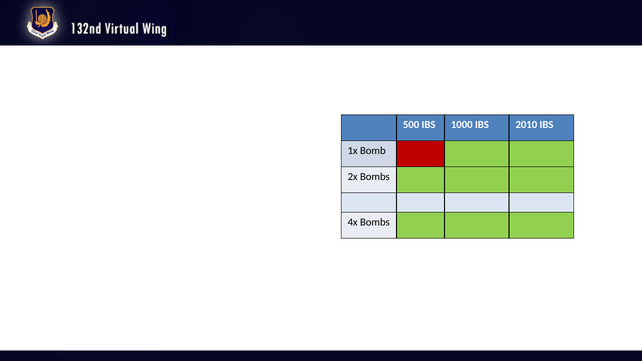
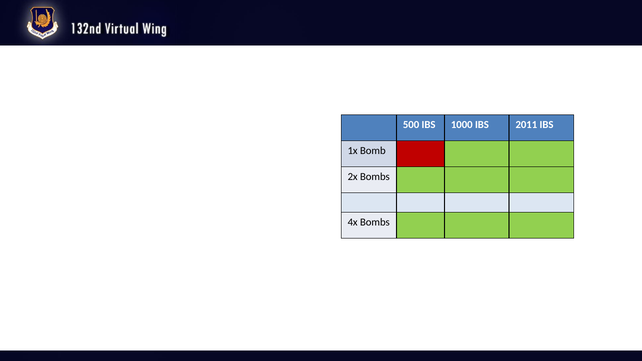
2010: 2010 -> 2011
